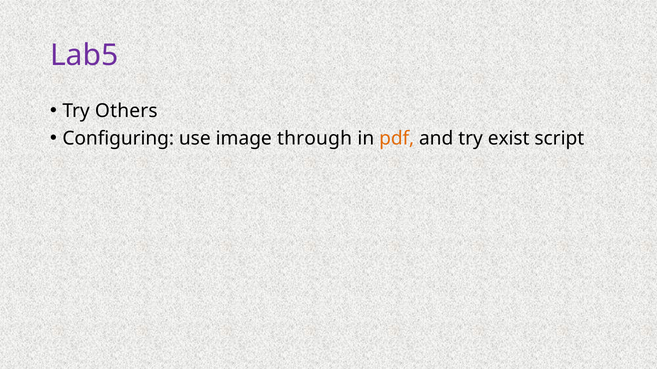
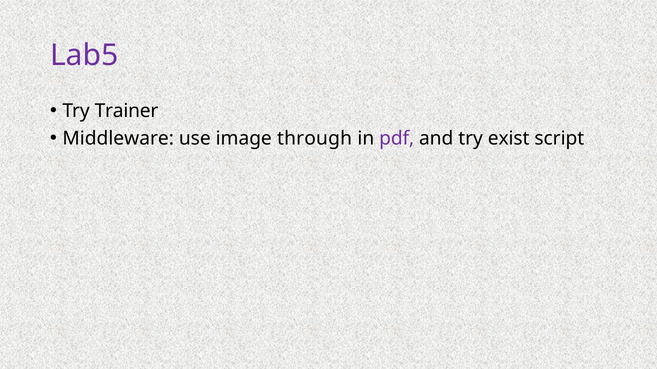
Others: Others -> Trainer
Configuring: Configuring -> Middleware
pdf colour: orange -> purple
